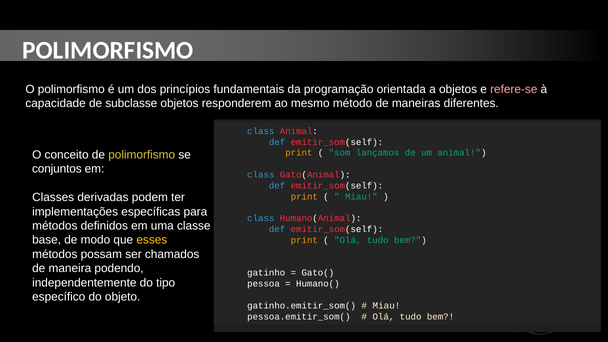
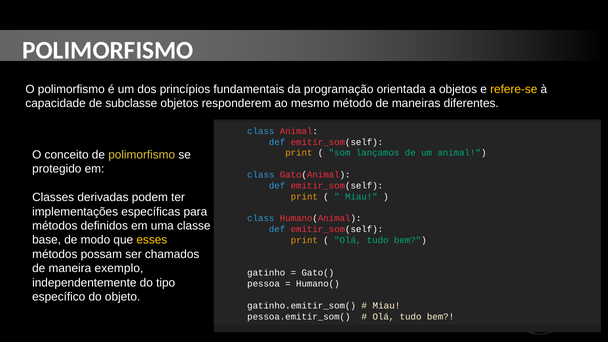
refere-se colour: pink -> yellow
conjuntos: conjuntos -> protegido
podendo: podendo -> exemplo
